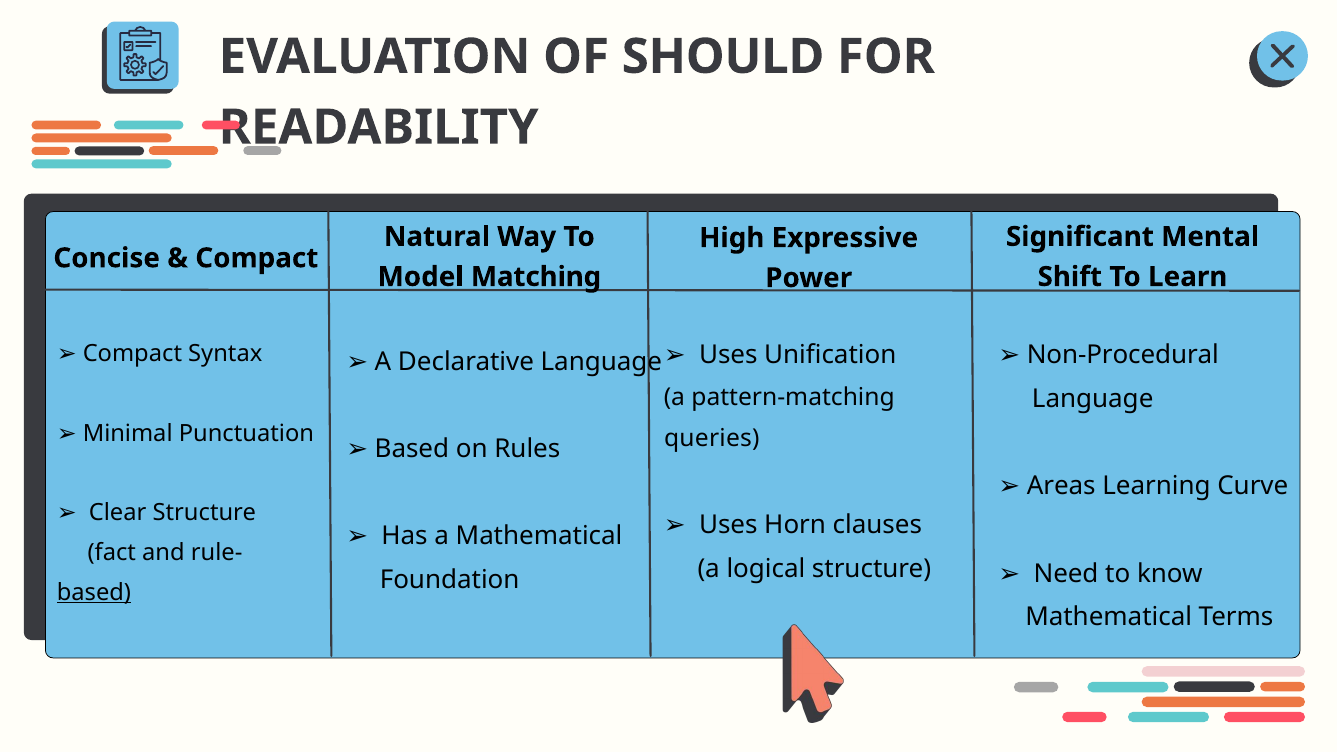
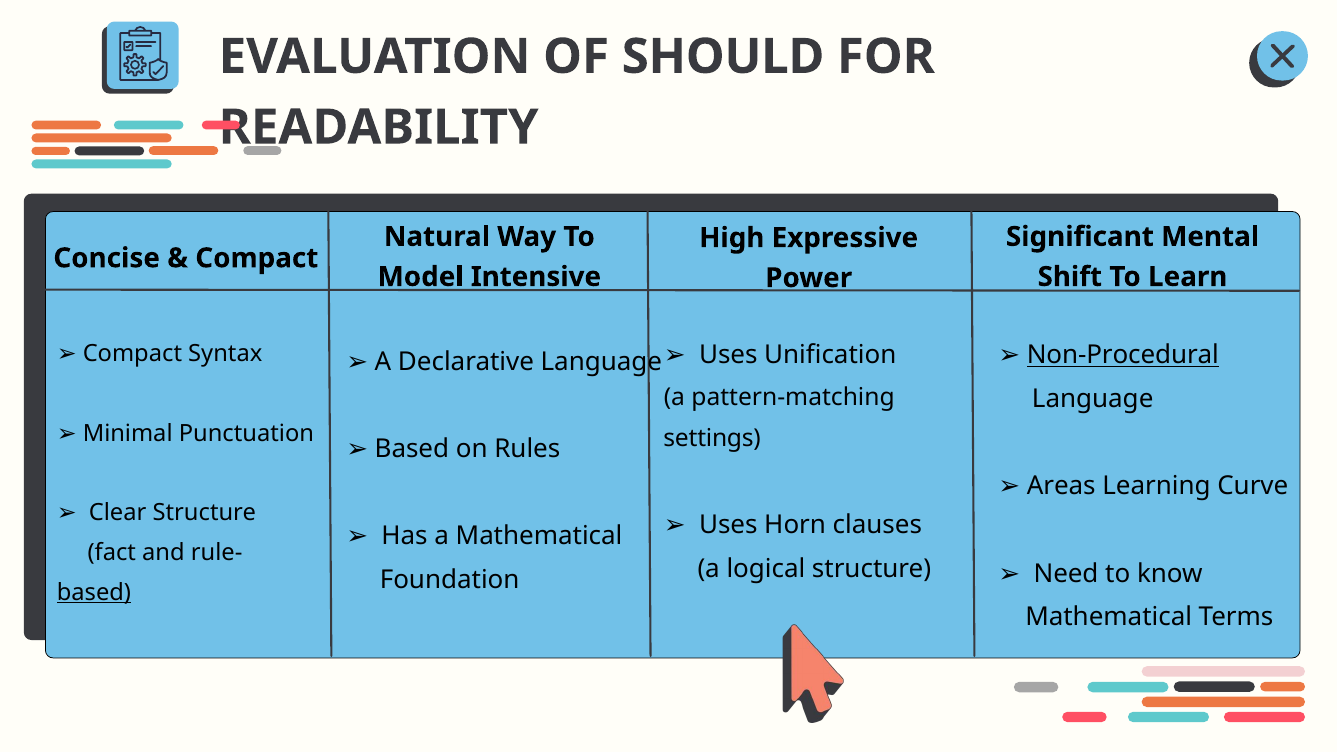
Matching: Matching -> Intensive
Non-Procedural underline: none -> present
queries: queries -> settings
